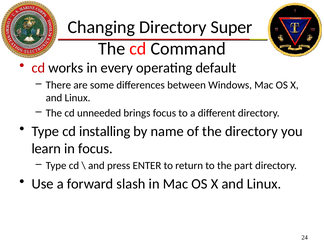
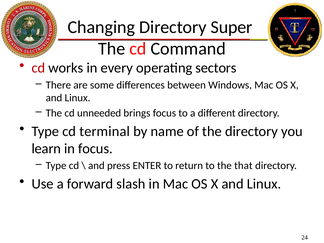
default: default -> sectors
installing: installing -> terminal
part: part -> that
